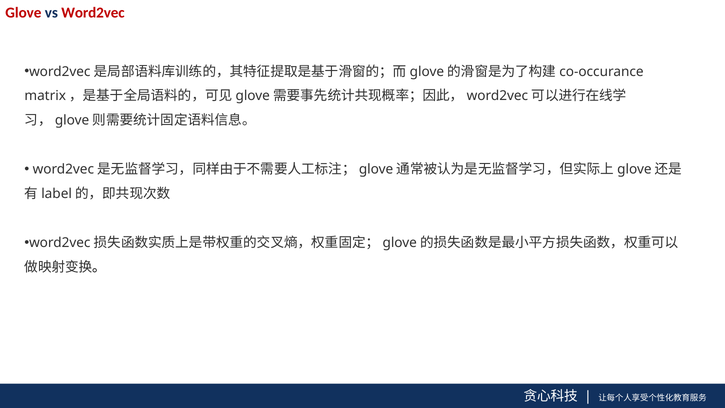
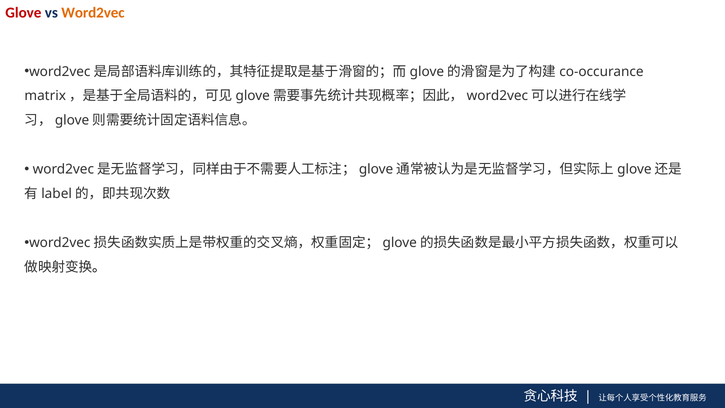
Word2vec colour: red -> orange
